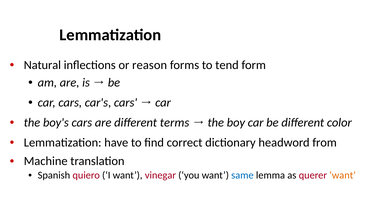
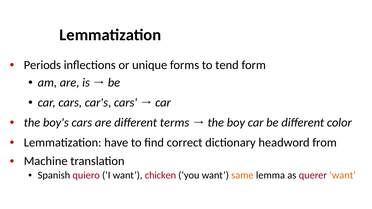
Natural: Natural -> Periods
reason: reason -> unique
vinegar: vinegar -> chicken
same colour: blue -> orange
